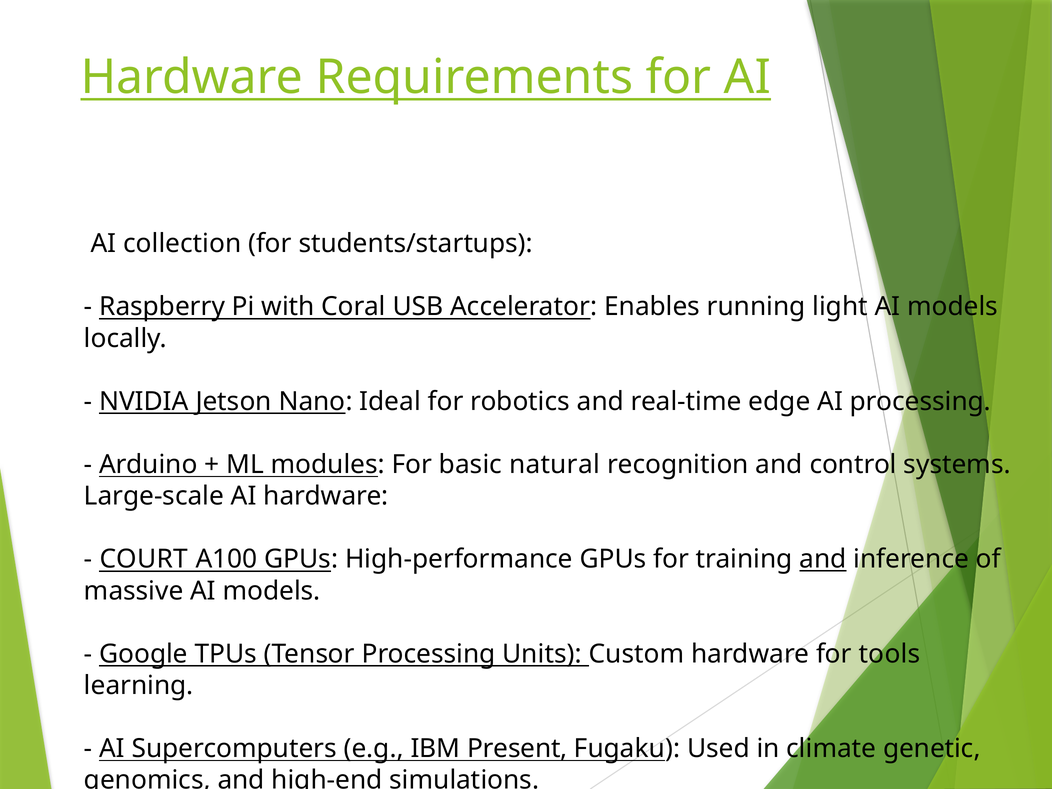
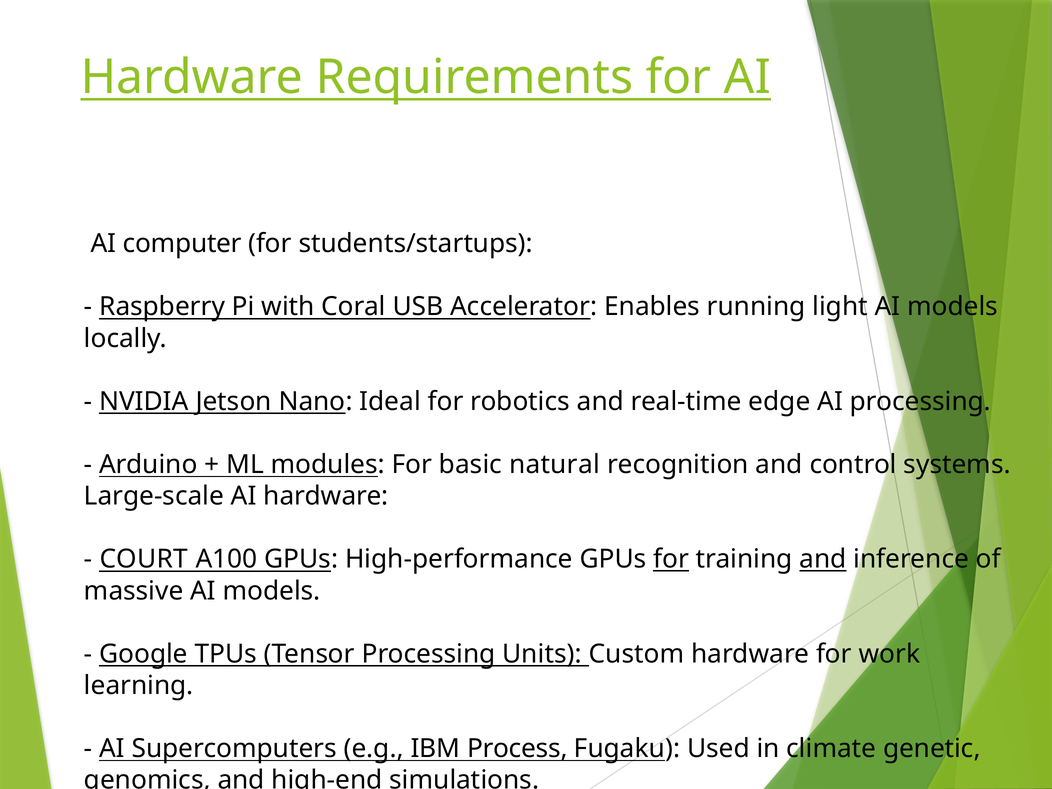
collection: collection -> computer
for at (671, 559) underline: none -> present
tools: tools -> work
Present: Present -> Process
